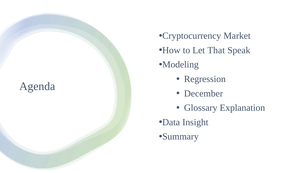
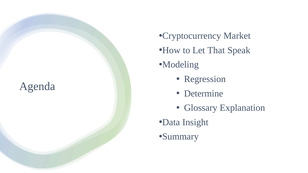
December: December -> Determine
